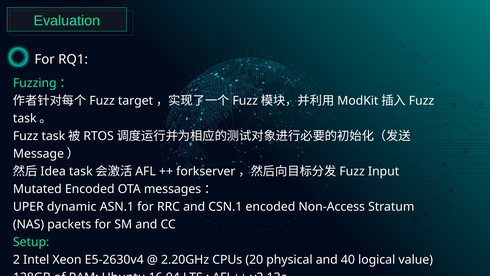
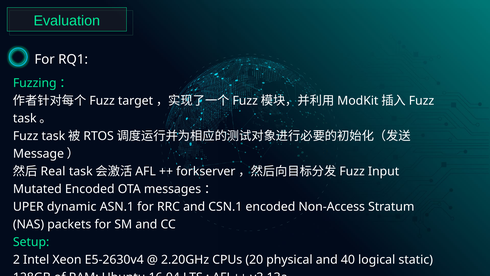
Idea: Idea -> Real
value: value -> static
